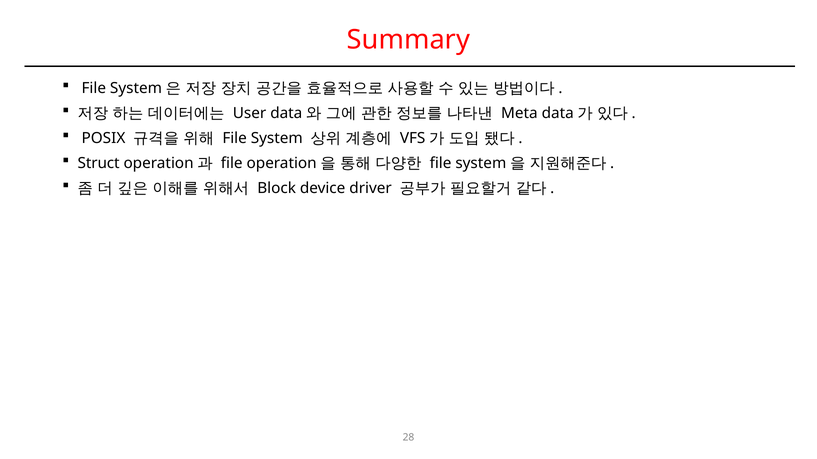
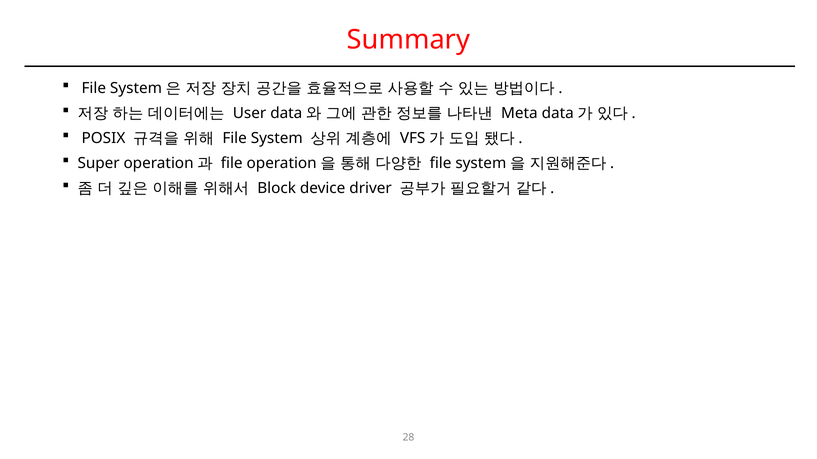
Struct: Struct -> Super
